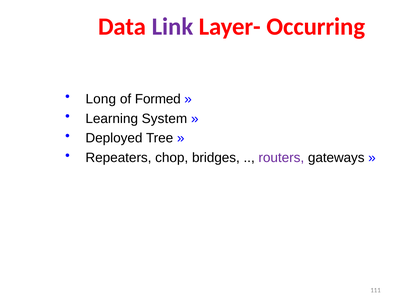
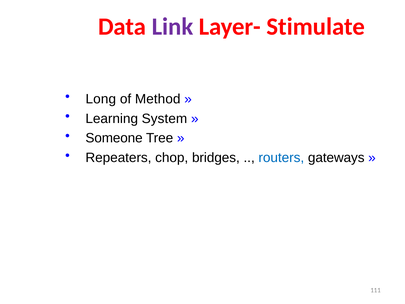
Occurring: Occurring -> Stimulate
Formed: Formed -> Method
Deployed: Deployed -> Someone
routers colour: purple -> blue
